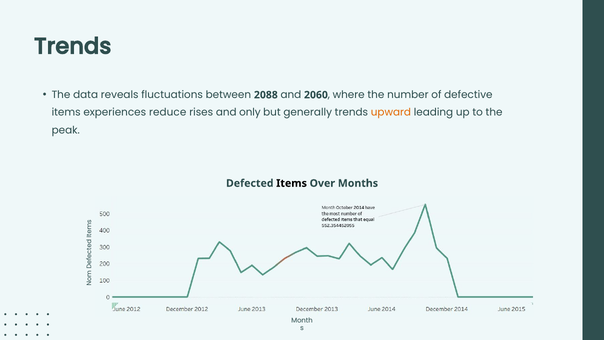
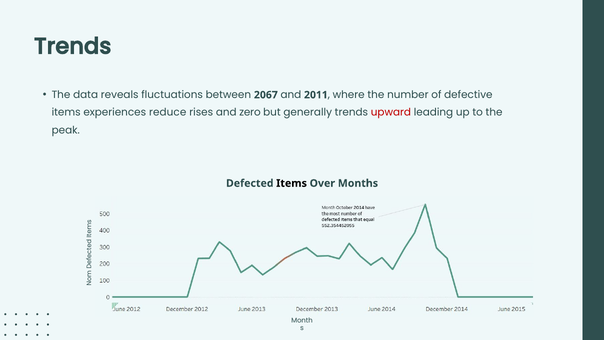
2088: 2088 -> 2067
2060: 2060 -> 2011
only: only -> zero
upward colour: orange -> red
